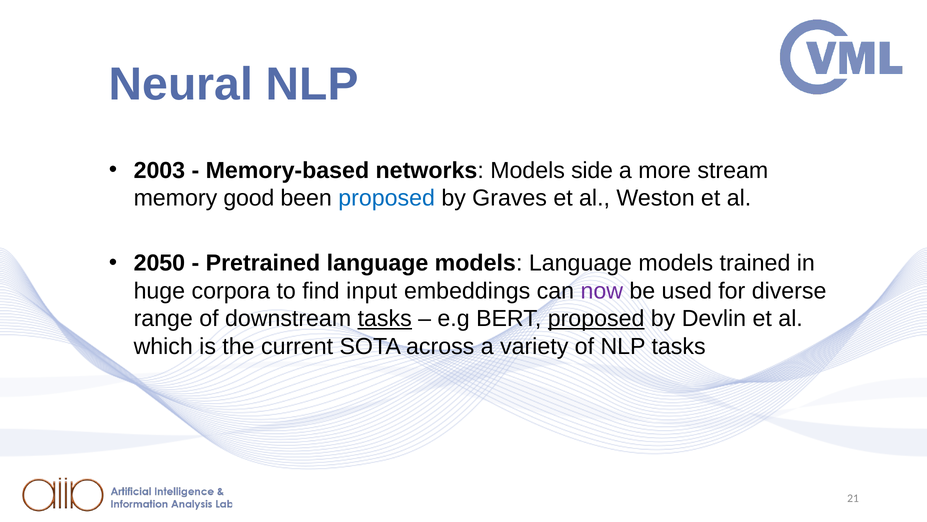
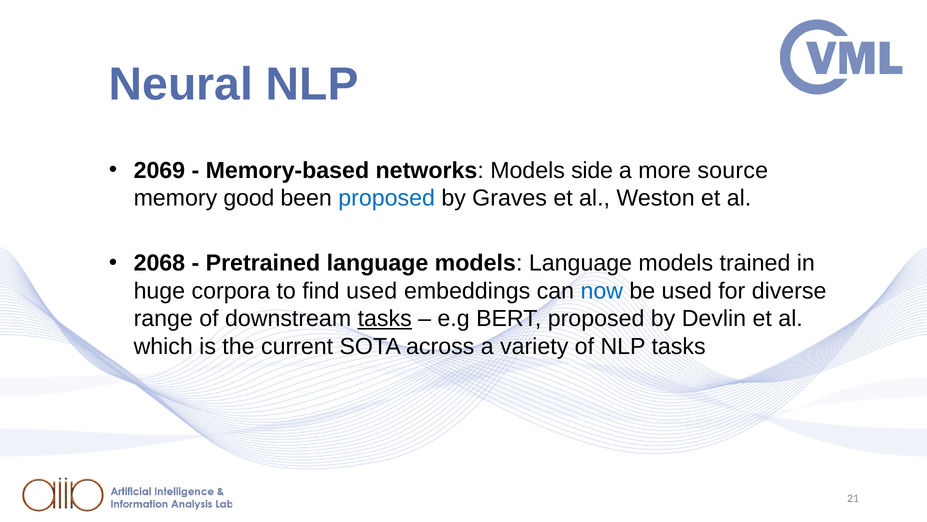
2003: 2003 -> 2069
stream: stream -> source
2050: 2050 -> 2068
find input: input -> used
now colour: purple -> blue
proposed at (596, 318) underline: present -> none
